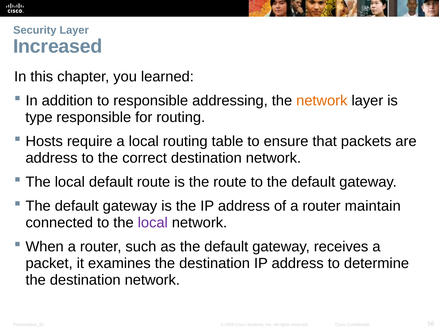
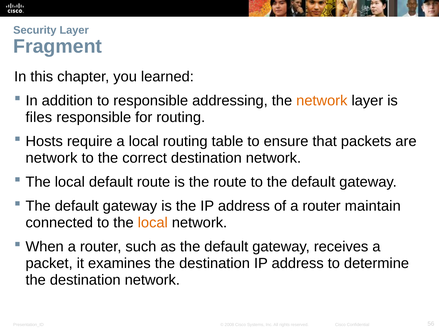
Increased: Increased -> Fragment
type: type -> files
address at (52, 158): address -> network
local at (153, 223) colour: purple -> orange
